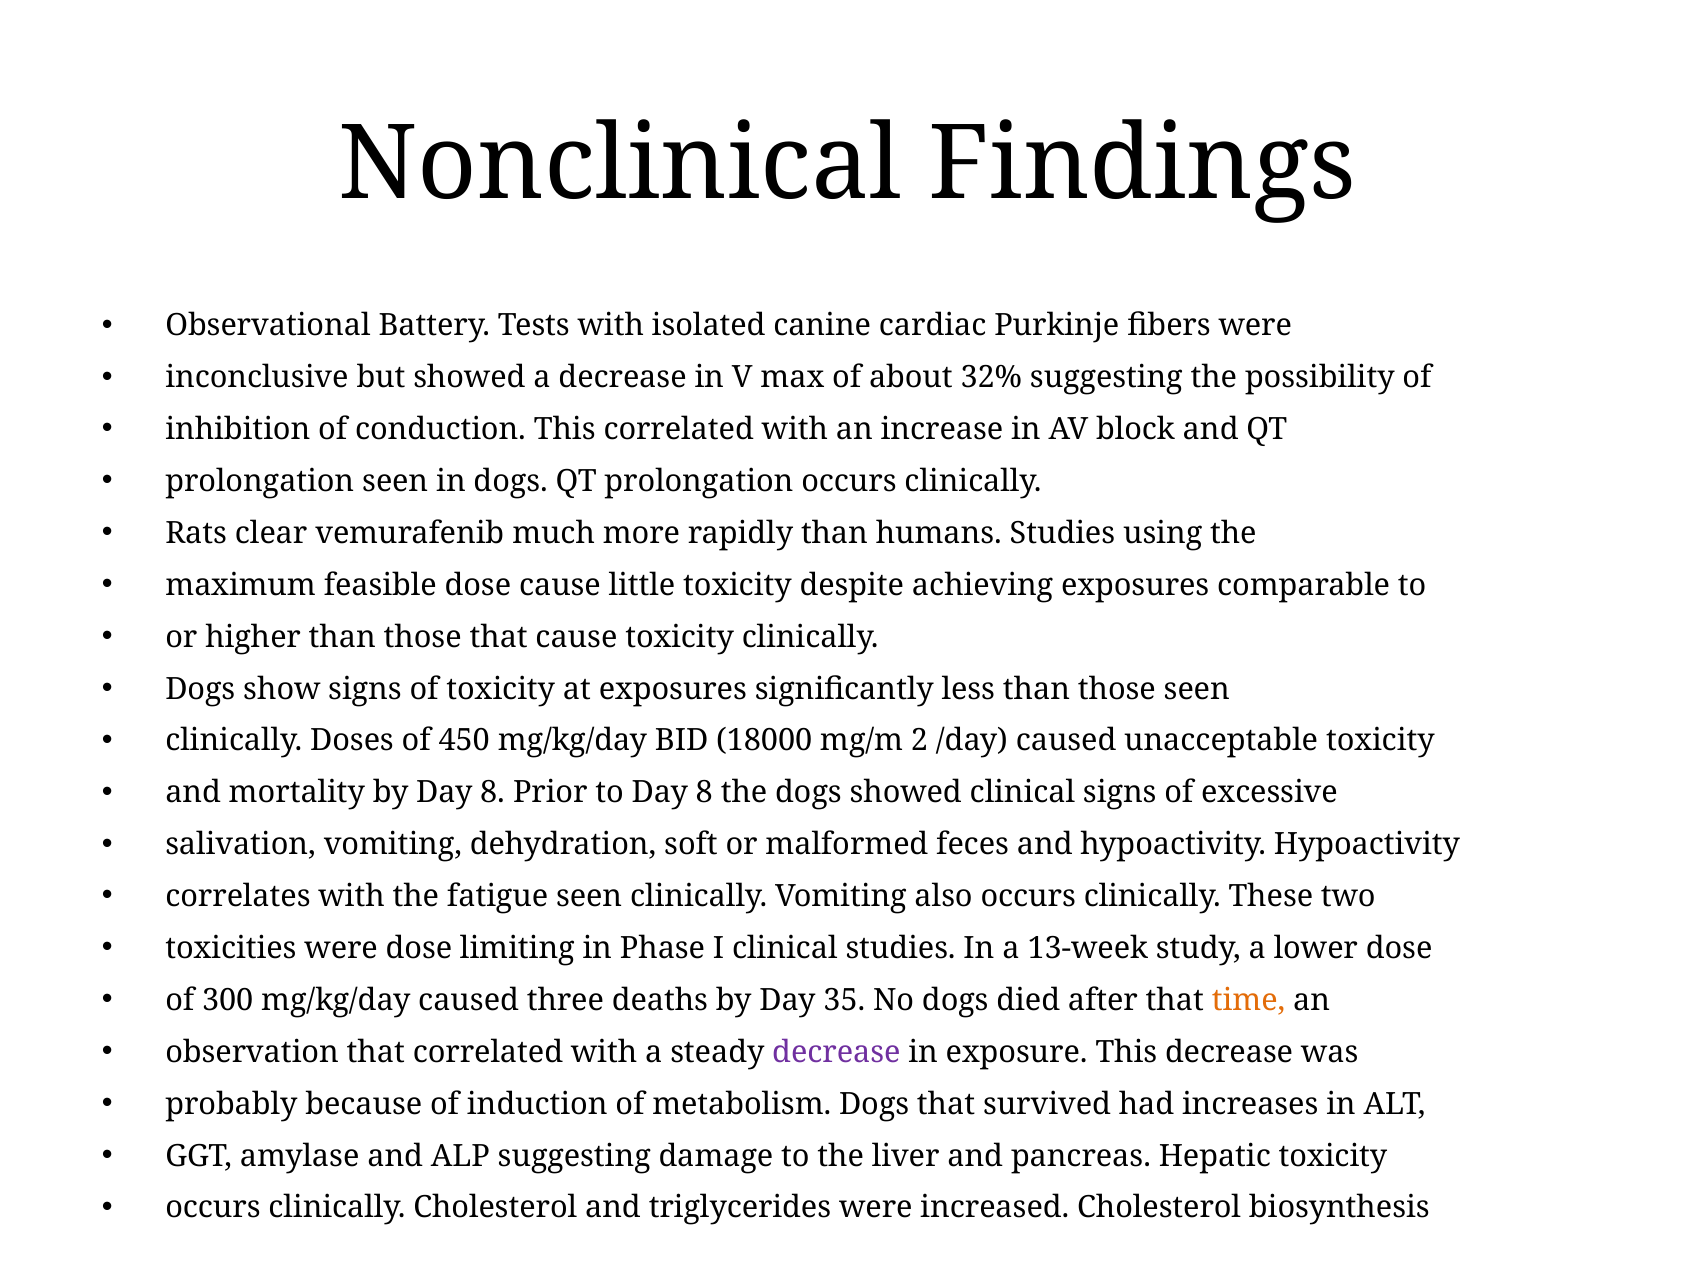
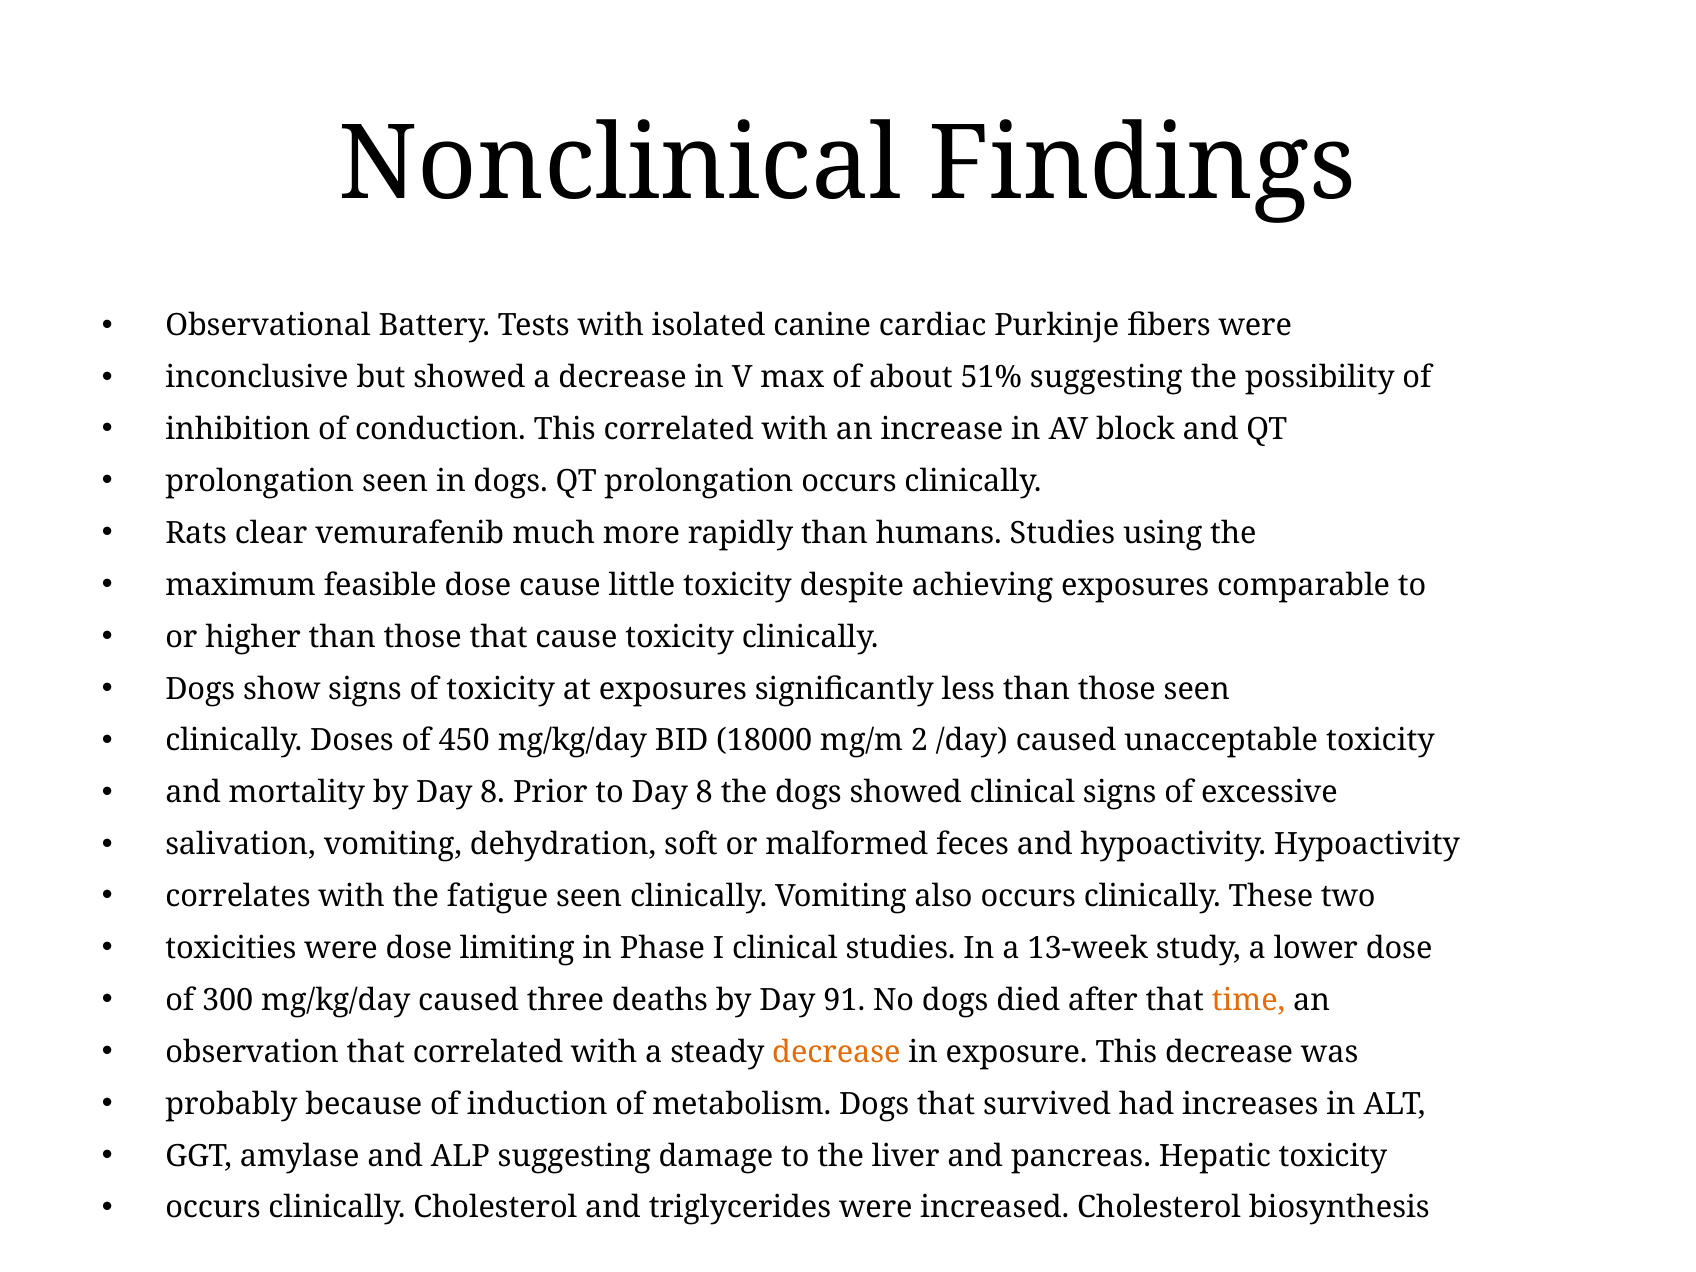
32%: 32% -> 51%
35: 35 -> 91
decrease at (836, 1052) colour: purple -> orange
